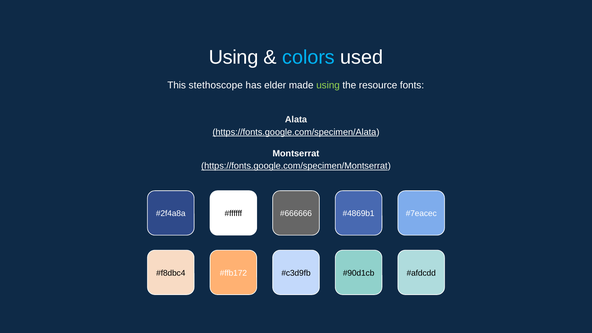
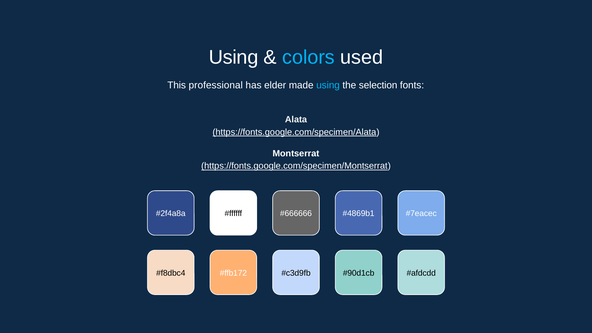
stethoscope: stethoscope -> professional
using at (328, 85) colour: light green -> light blue
resource: resource -> selection
